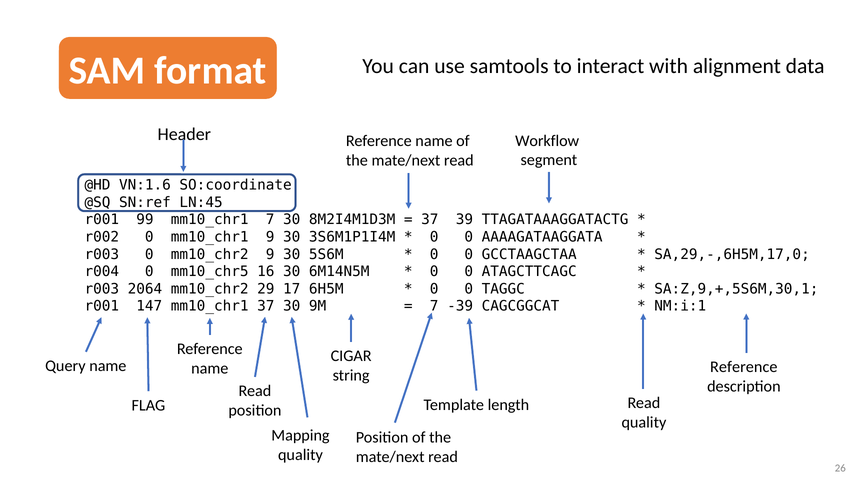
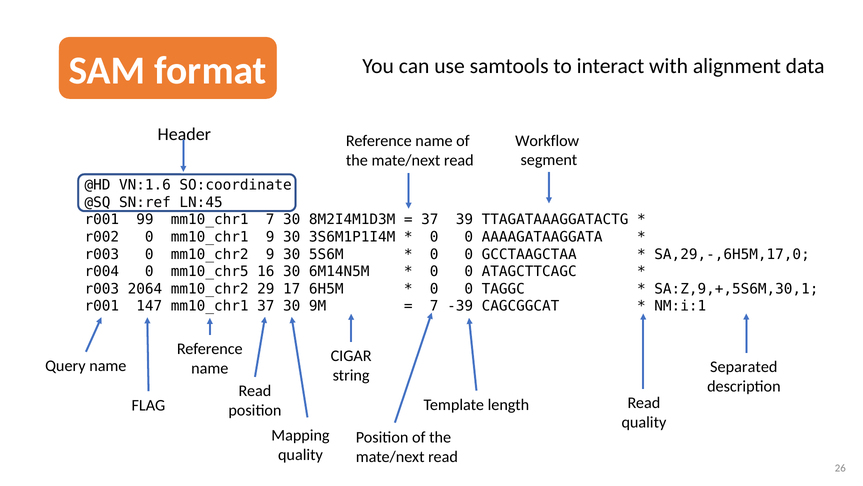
Reference at (744, 367): Reference -> Separated
